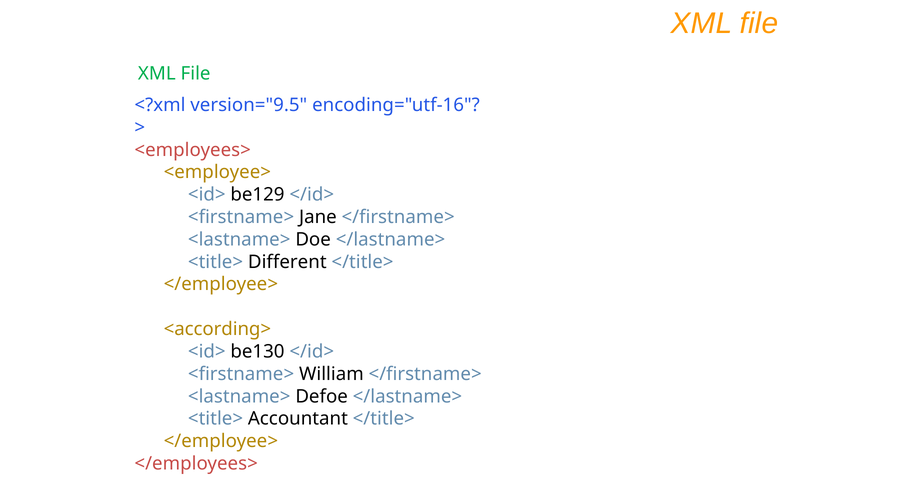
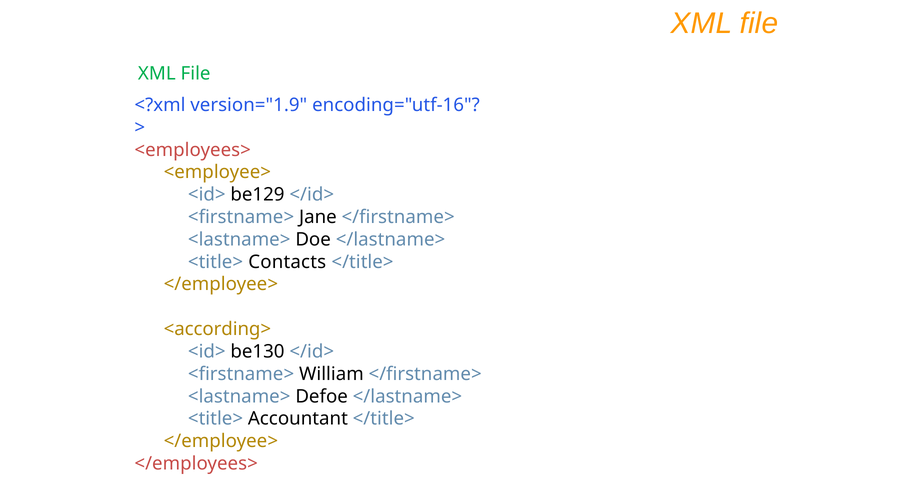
version="9.5: version="9.5 -> version="1.9
Different: Different -> Contacts
